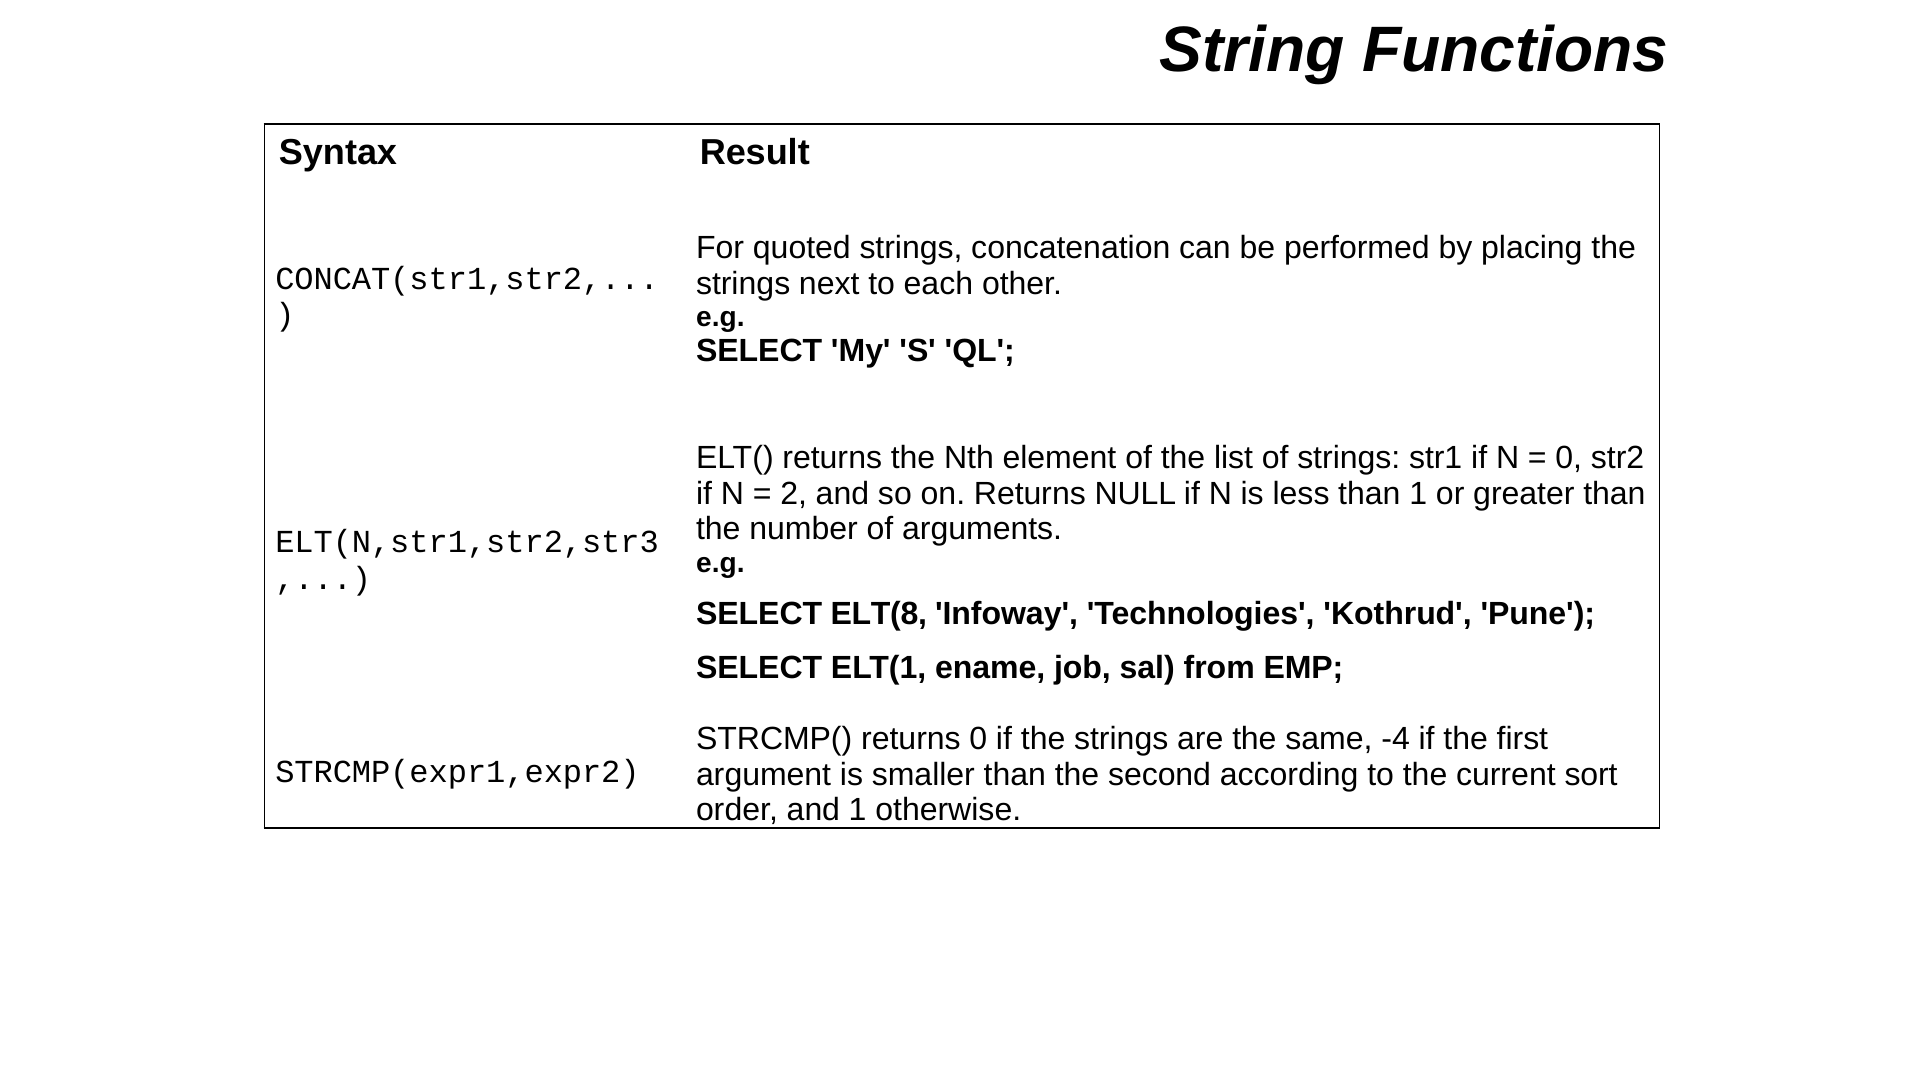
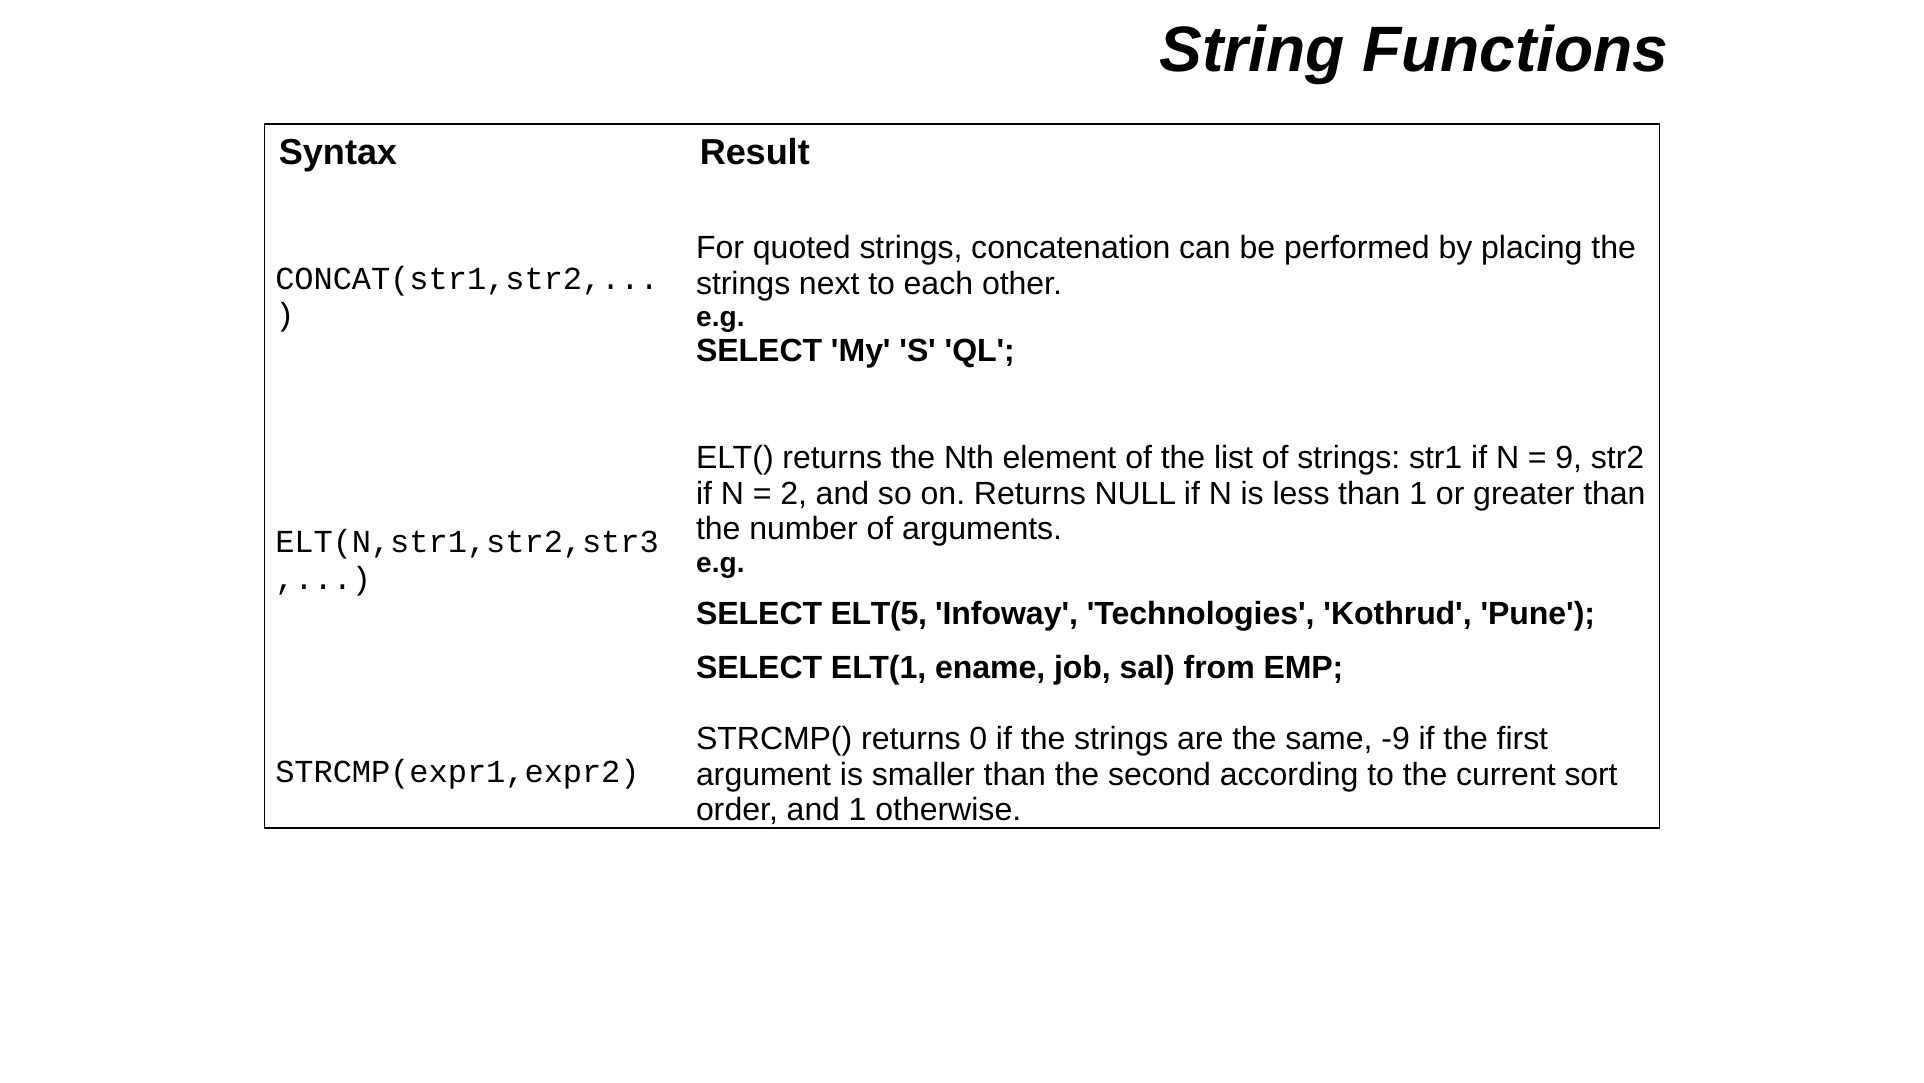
0 at (1569, 458): 0 -> 9
ELT(8: ELT(8 -> ELT(5
-4: -4 -> -9
